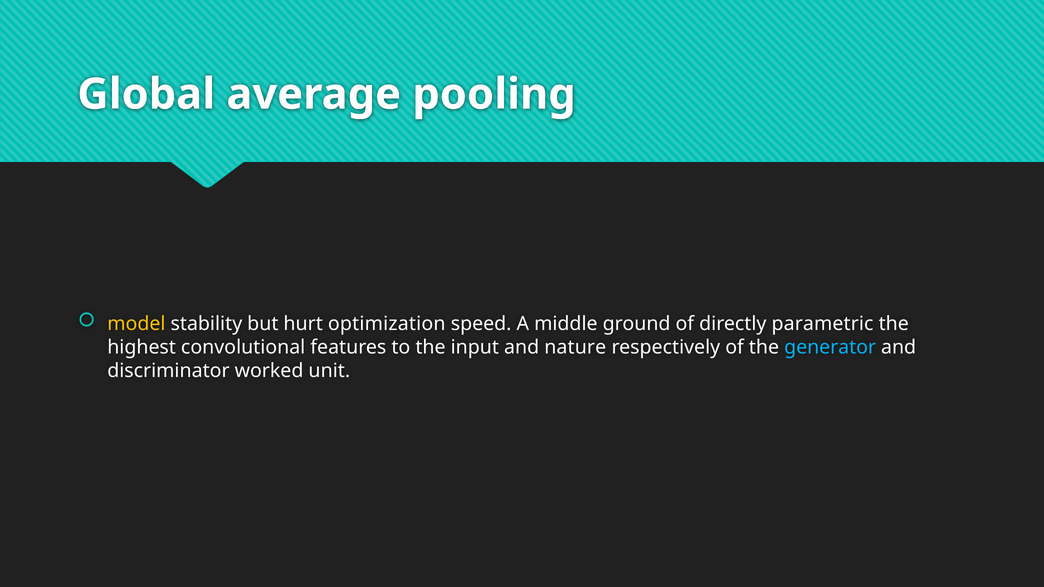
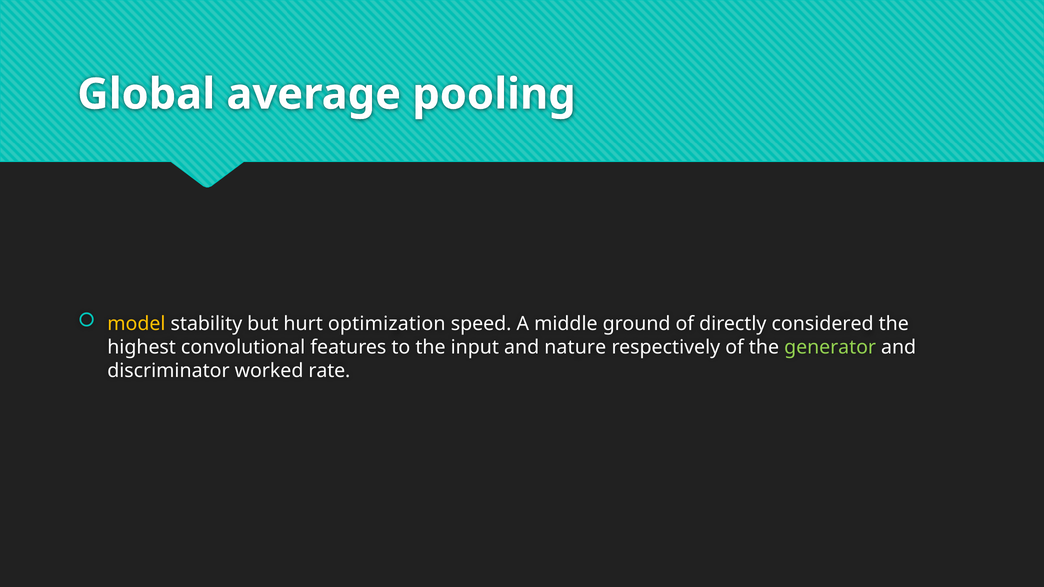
parametric: parametric -> considered
generator colour: light blue -> light green
unit: unit -> rate
